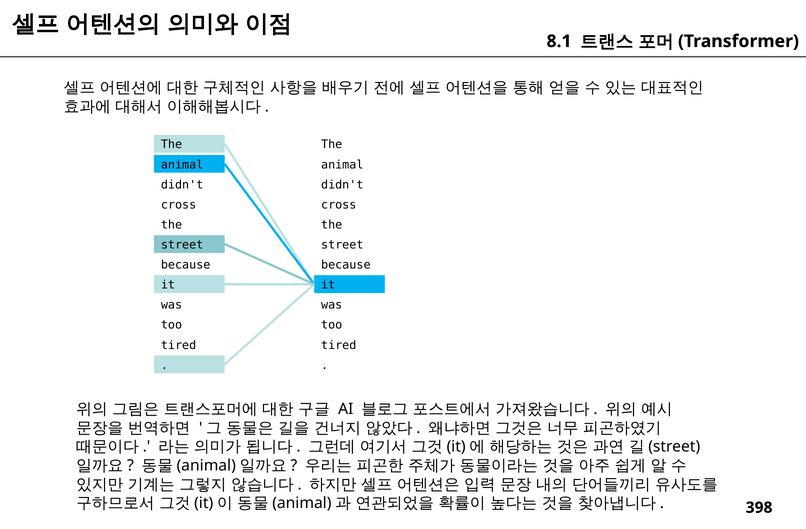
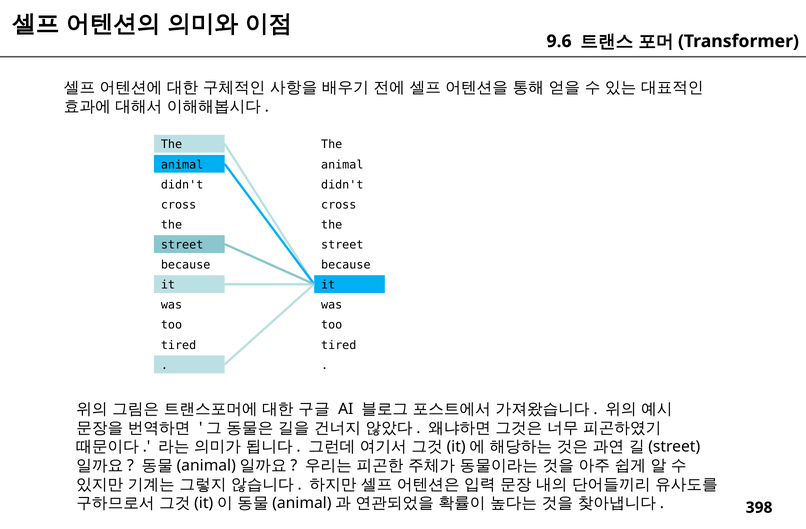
8.1: 8.1 -> 9.6
